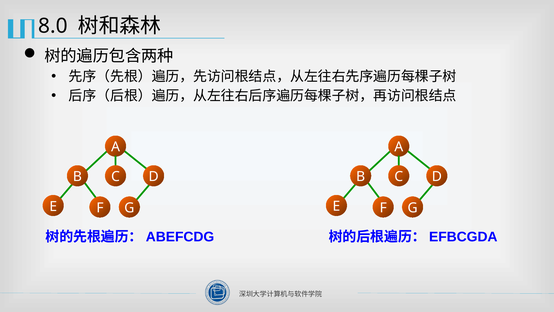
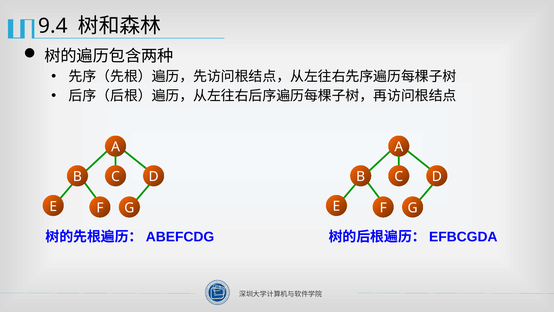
8.0: 8.0 -> 9.4
